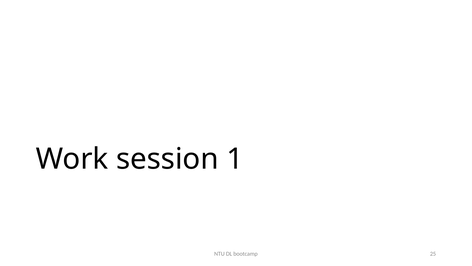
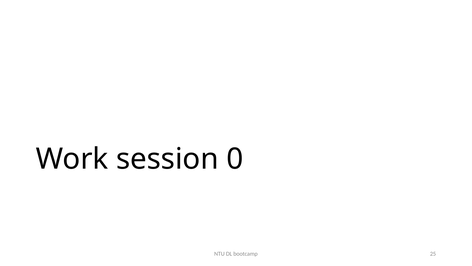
1: 1 -> 0
